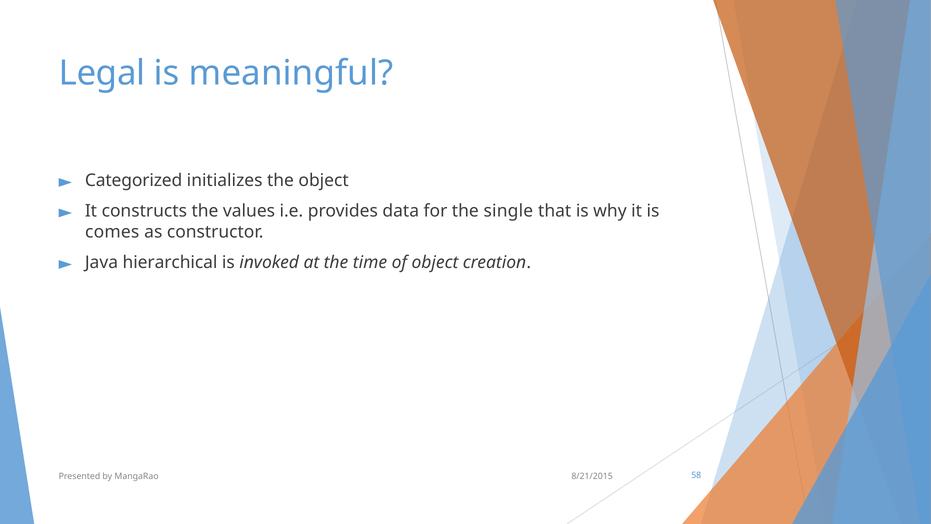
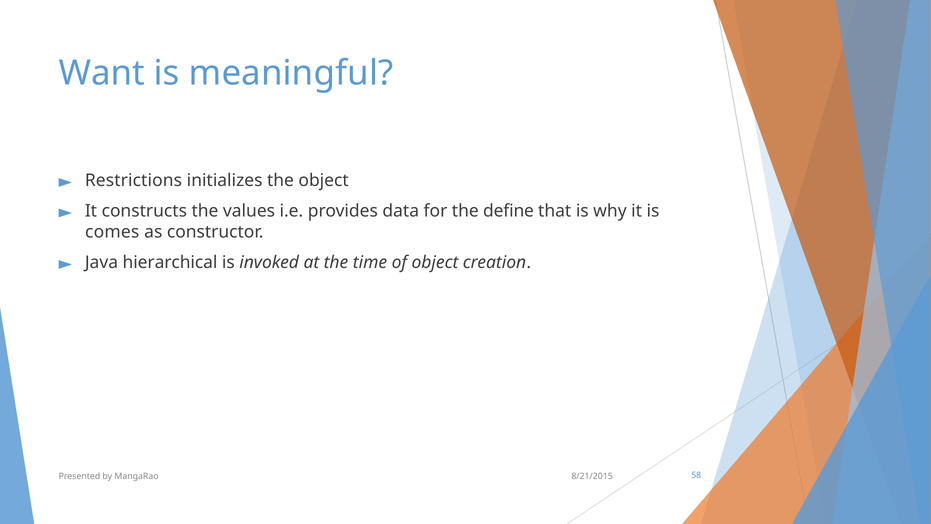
Legal: Legal -> Want
Categorized: Categorized -> Restrictions
single: single -> define
